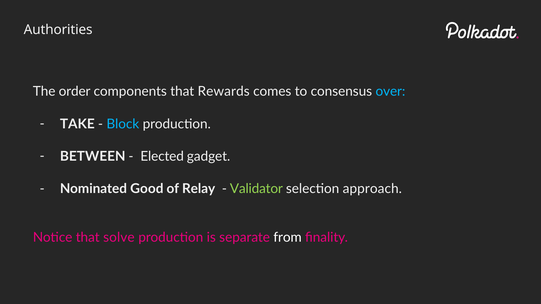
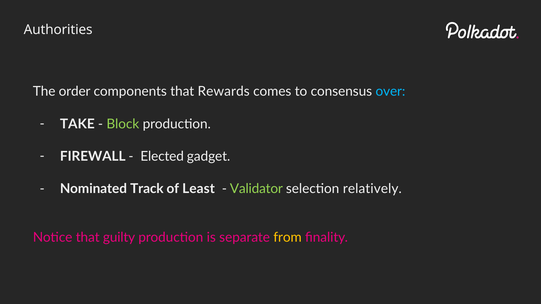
Block colour: light blue -> light green
BETWEEN: BETWEEN -> FIREWALL
Good: Good -> Track
Relay: Relay -> Least
approach: approach -> relatively
solve: solve -> guilty
from colour: white -> yellow
